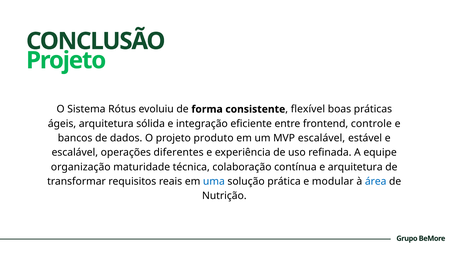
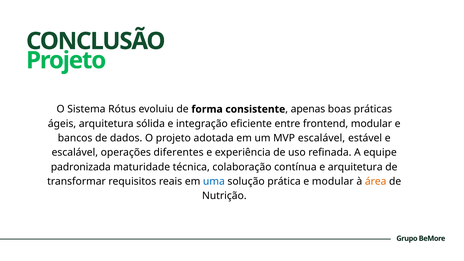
flexível: flexível -> apenas
frontend controle: controle -> modular
produto: produto -> adotada
organização: organização -> padronizada
área colour: blue -> orange
